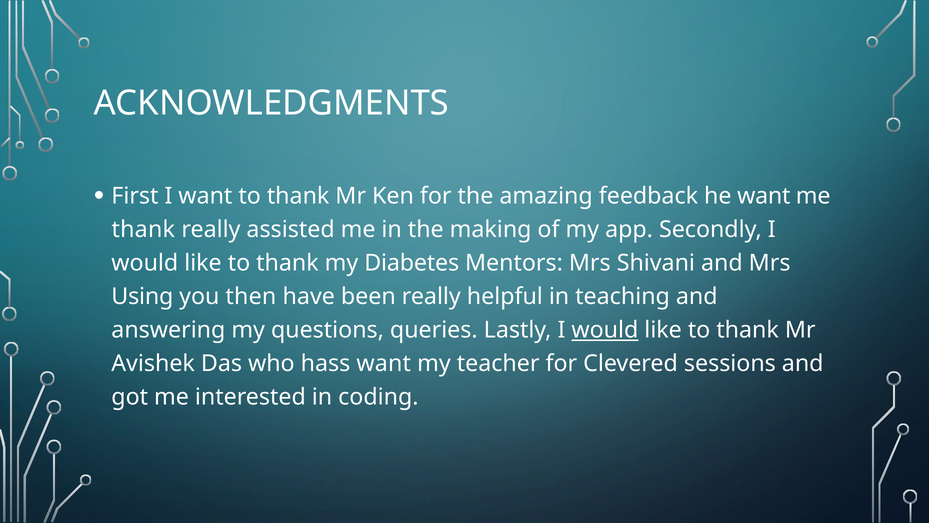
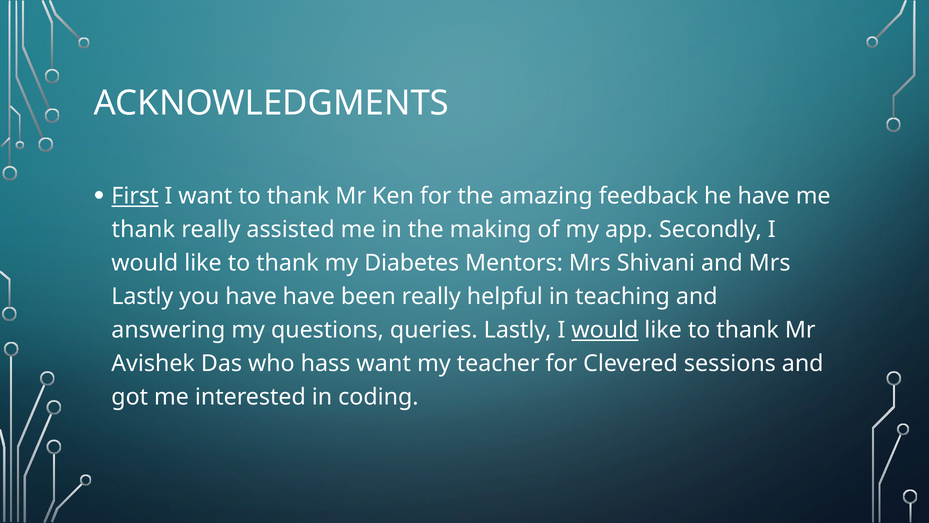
First underline: none -> present
he want: want -> have
Using at (142, 296): Using -> Lastly
you then: then -> have
